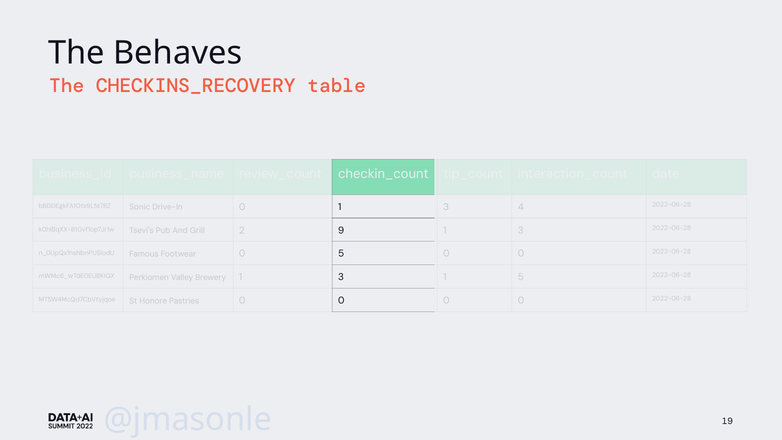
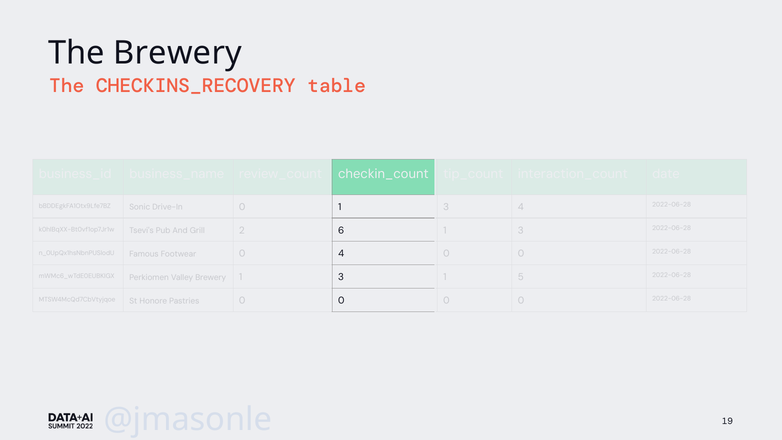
The Behaves: Behaves -> Brewery
9: 9 -> 6
5 at (341, 254): 5 -> 4
